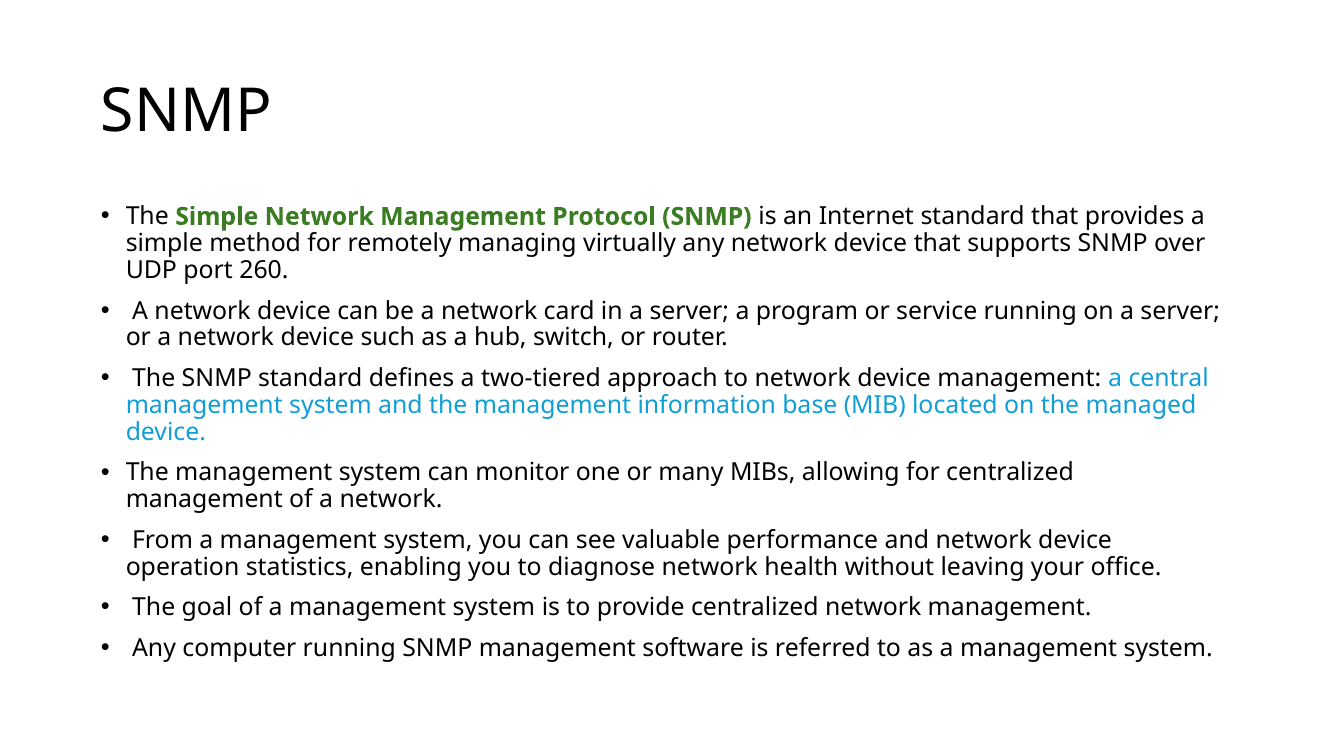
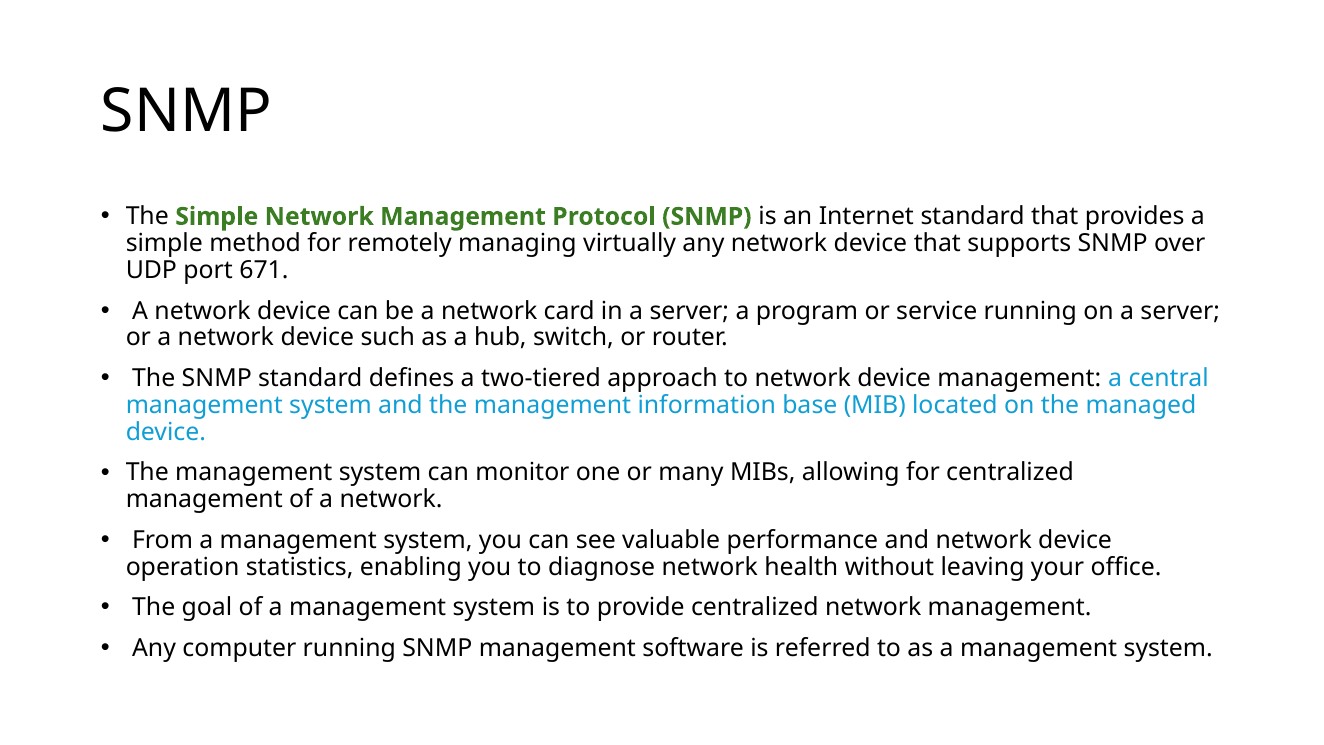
260: 260 -> 671
